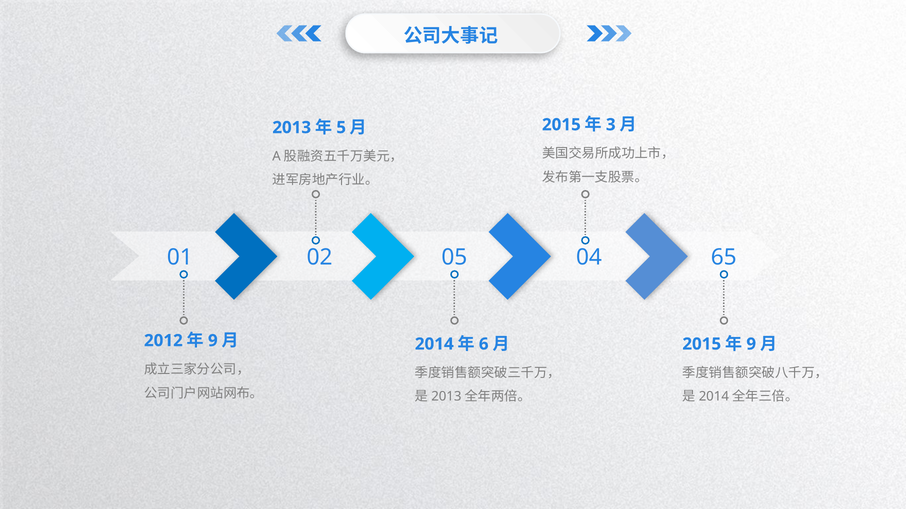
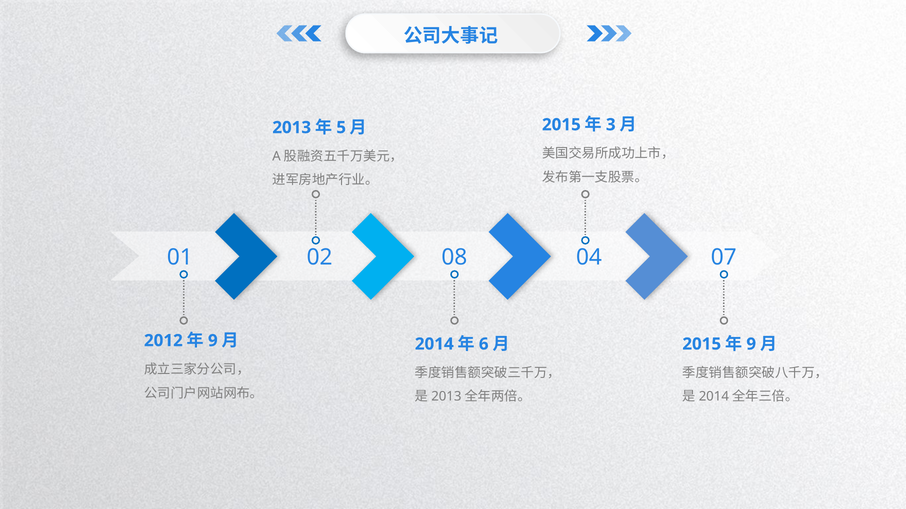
05: 05 -> 08
65: 65 -> 07
